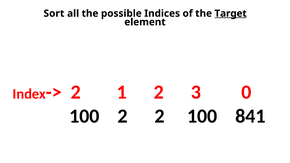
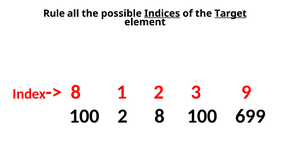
Sort: Sort -> Rule
Indices underline: none -> present
2 at (76, 92): 2 -> 8
0: 0 -> 9
2 2: 2 -> 8
841: 841 -> 699
